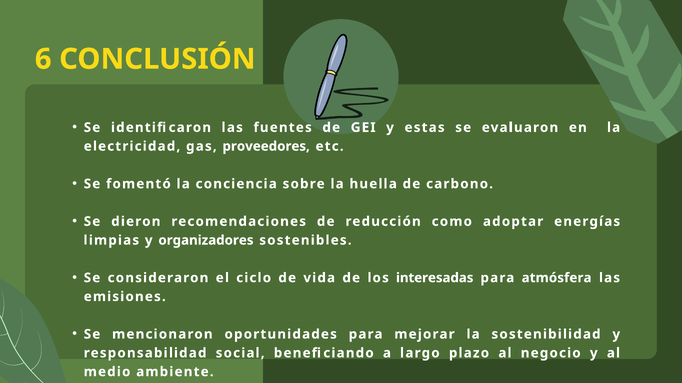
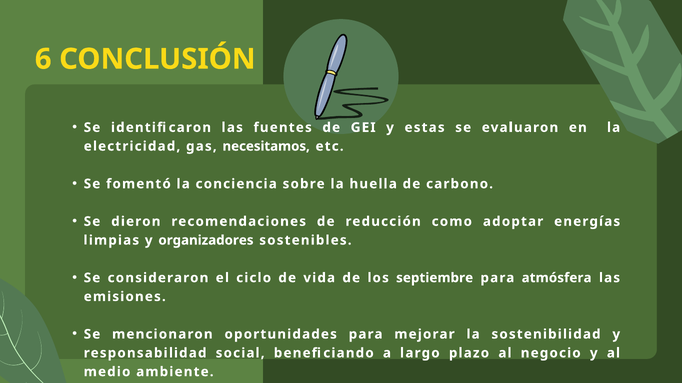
proveedores: proveedores -> necesitamos
interesadas: interesadas -> septiembre
